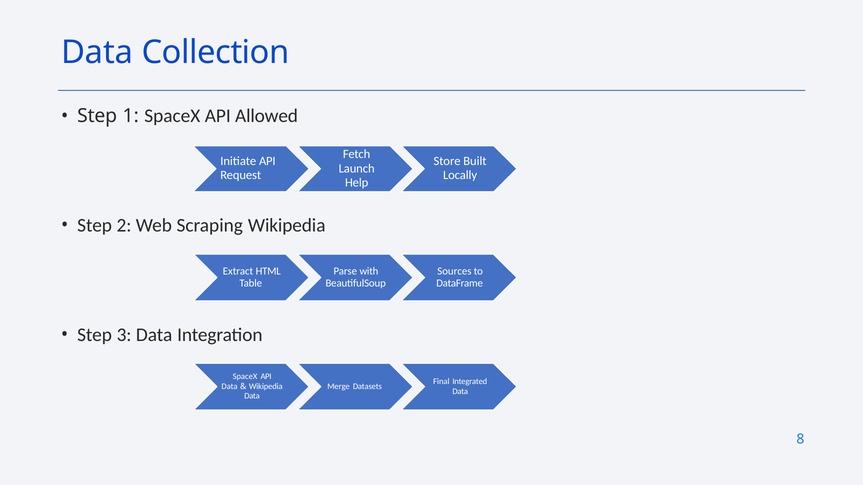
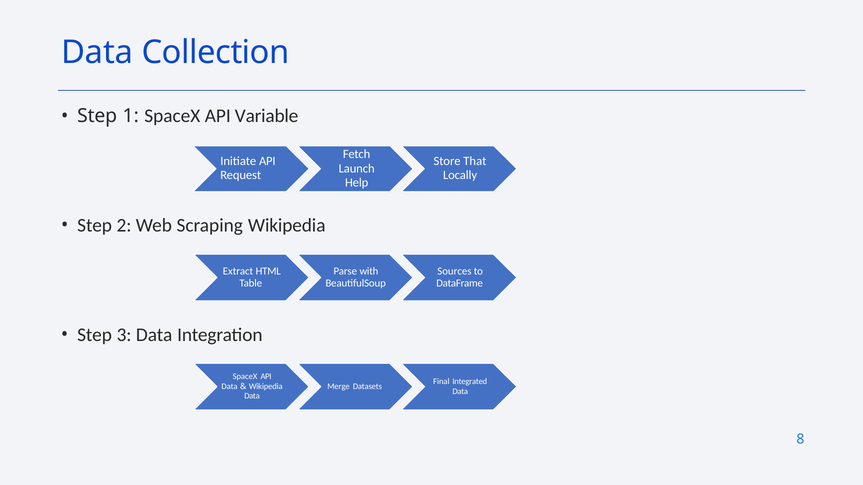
Allowed: Allowed -> Variable
Built: Built -> That
